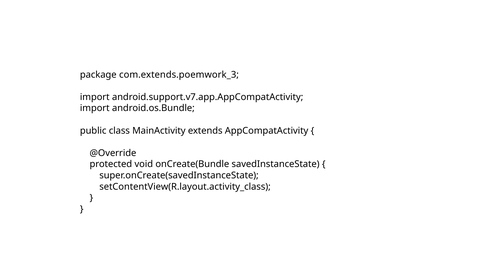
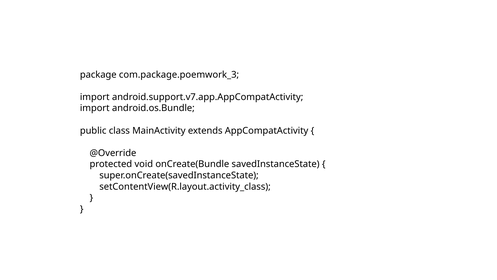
com.extends.poemwork_3: com.extends.poemwork_3 -> com.package.poemwork_3
